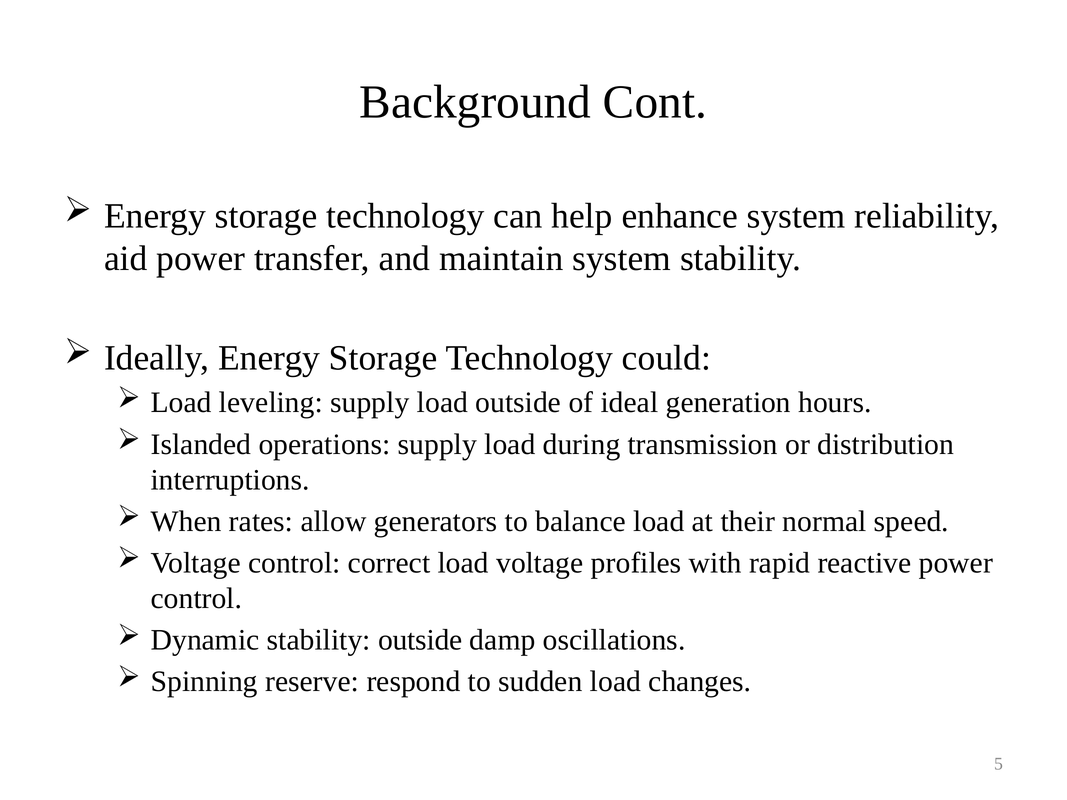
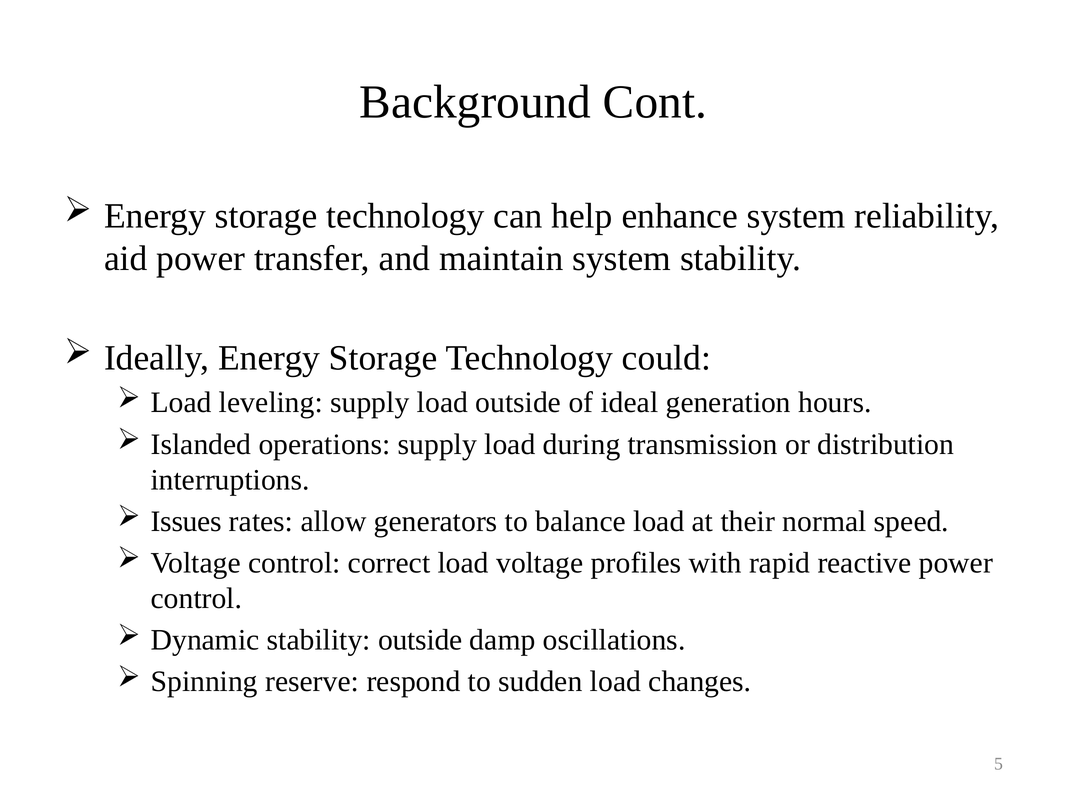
When: When -> Issues
